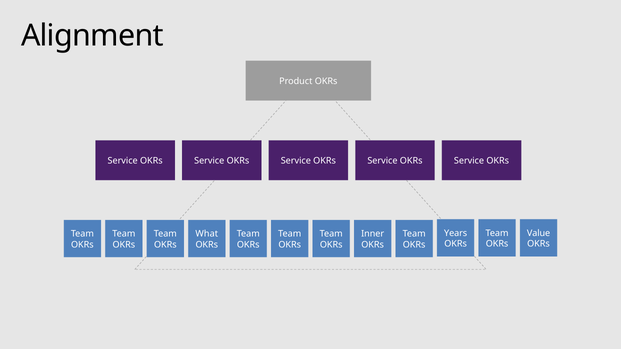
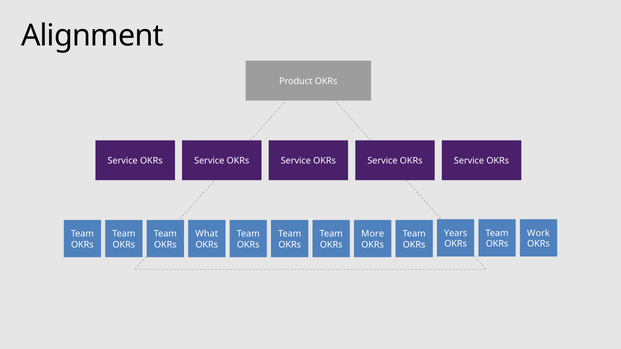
Value: Value -> Work
Inner: Inner -> More
